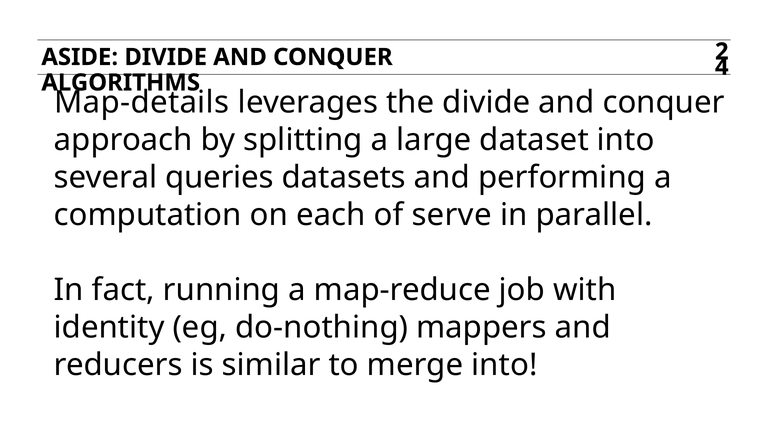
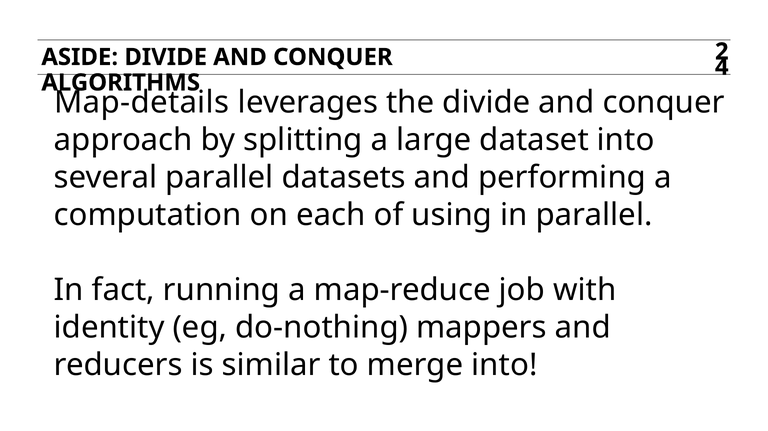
several queries: queries -> parallel
serve: serve -> using
